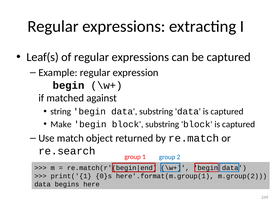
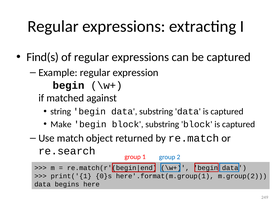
Leaf(s: Leaf(s -> Find(s
